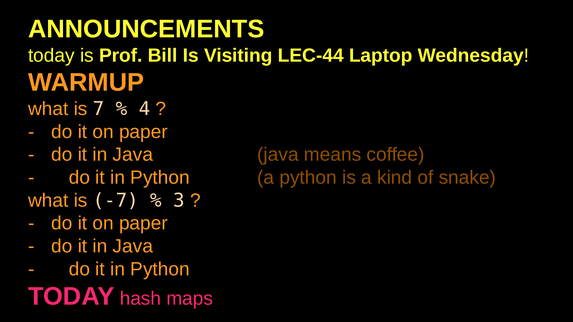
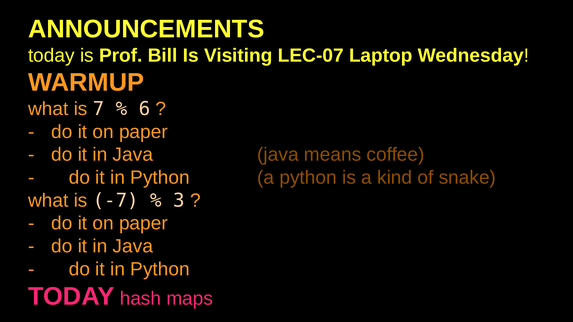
LEC-44: LEC-44 -> LEC-07
4: 4 -> 6
